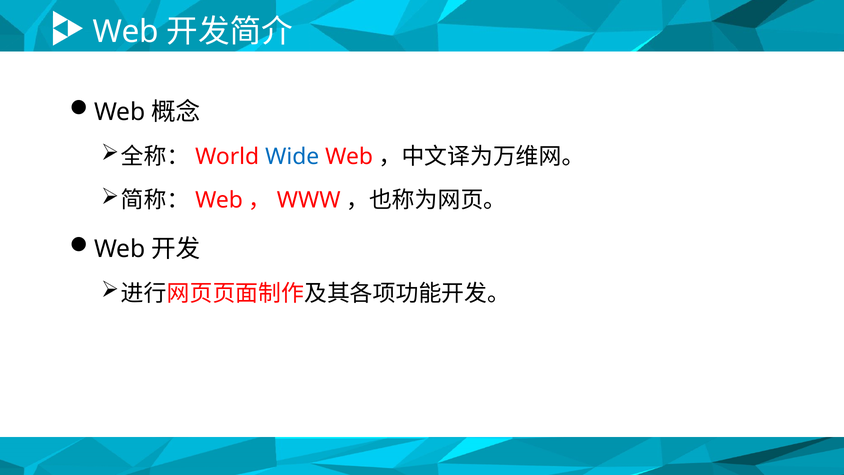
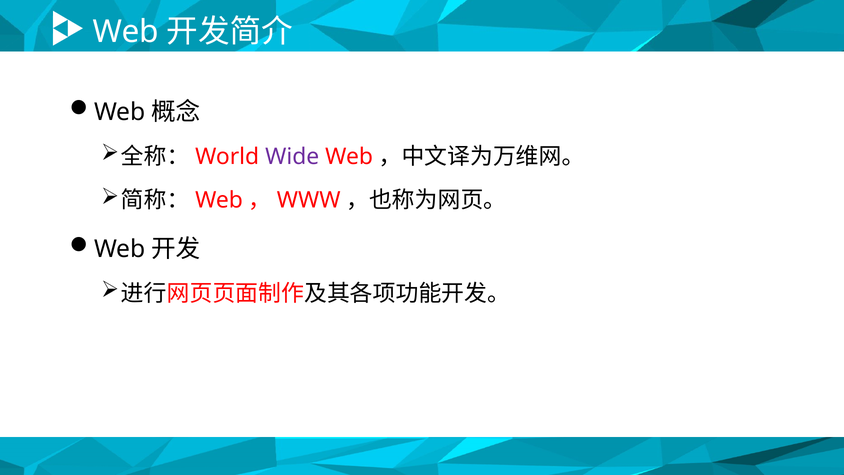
Wide colour: blue -> purple
